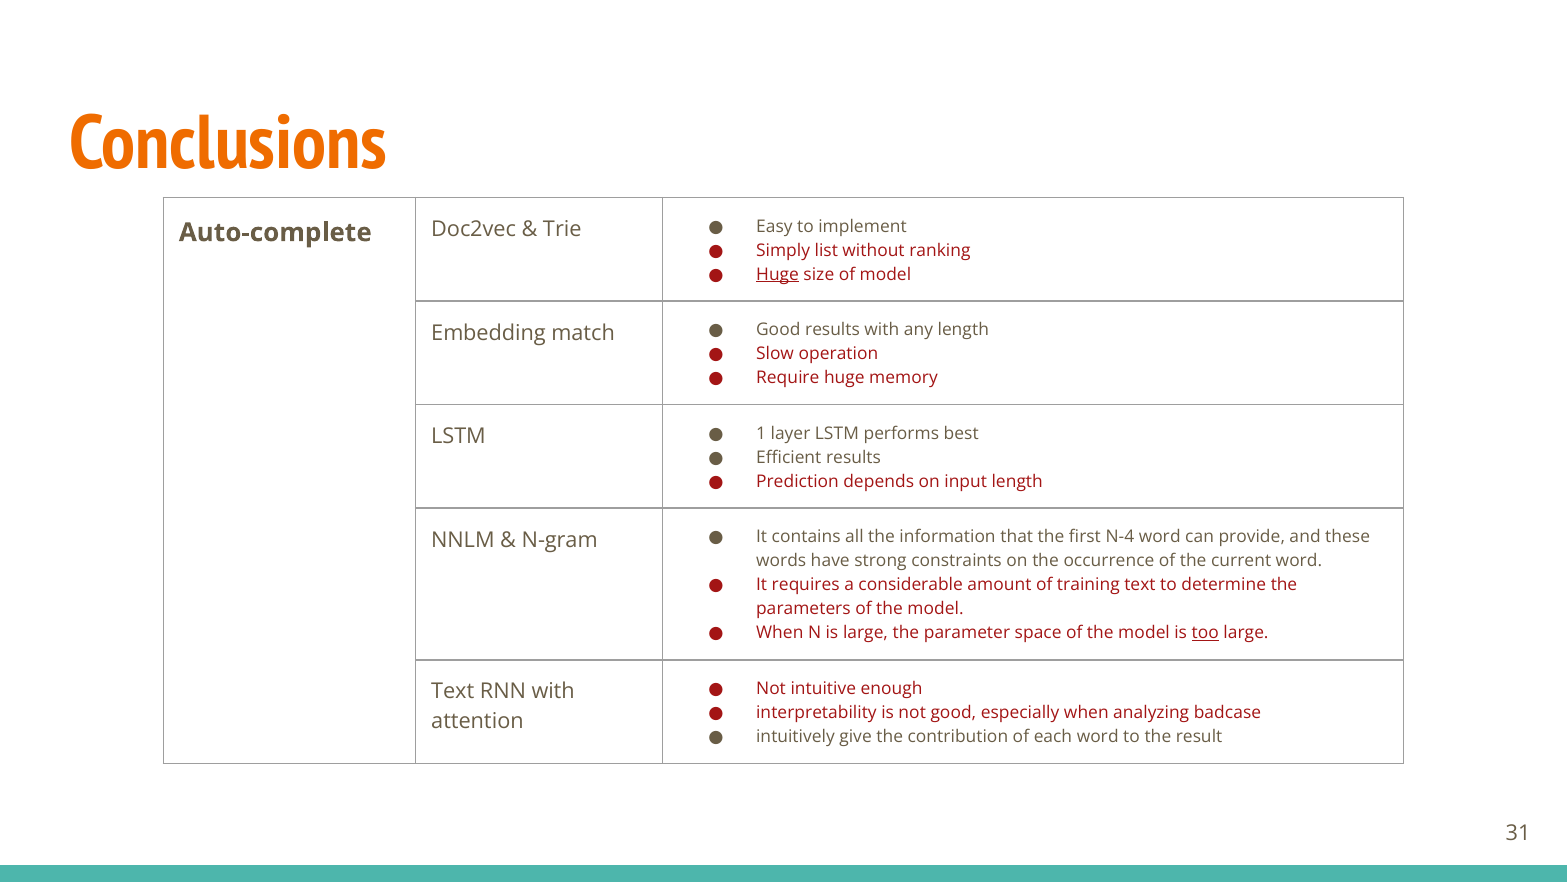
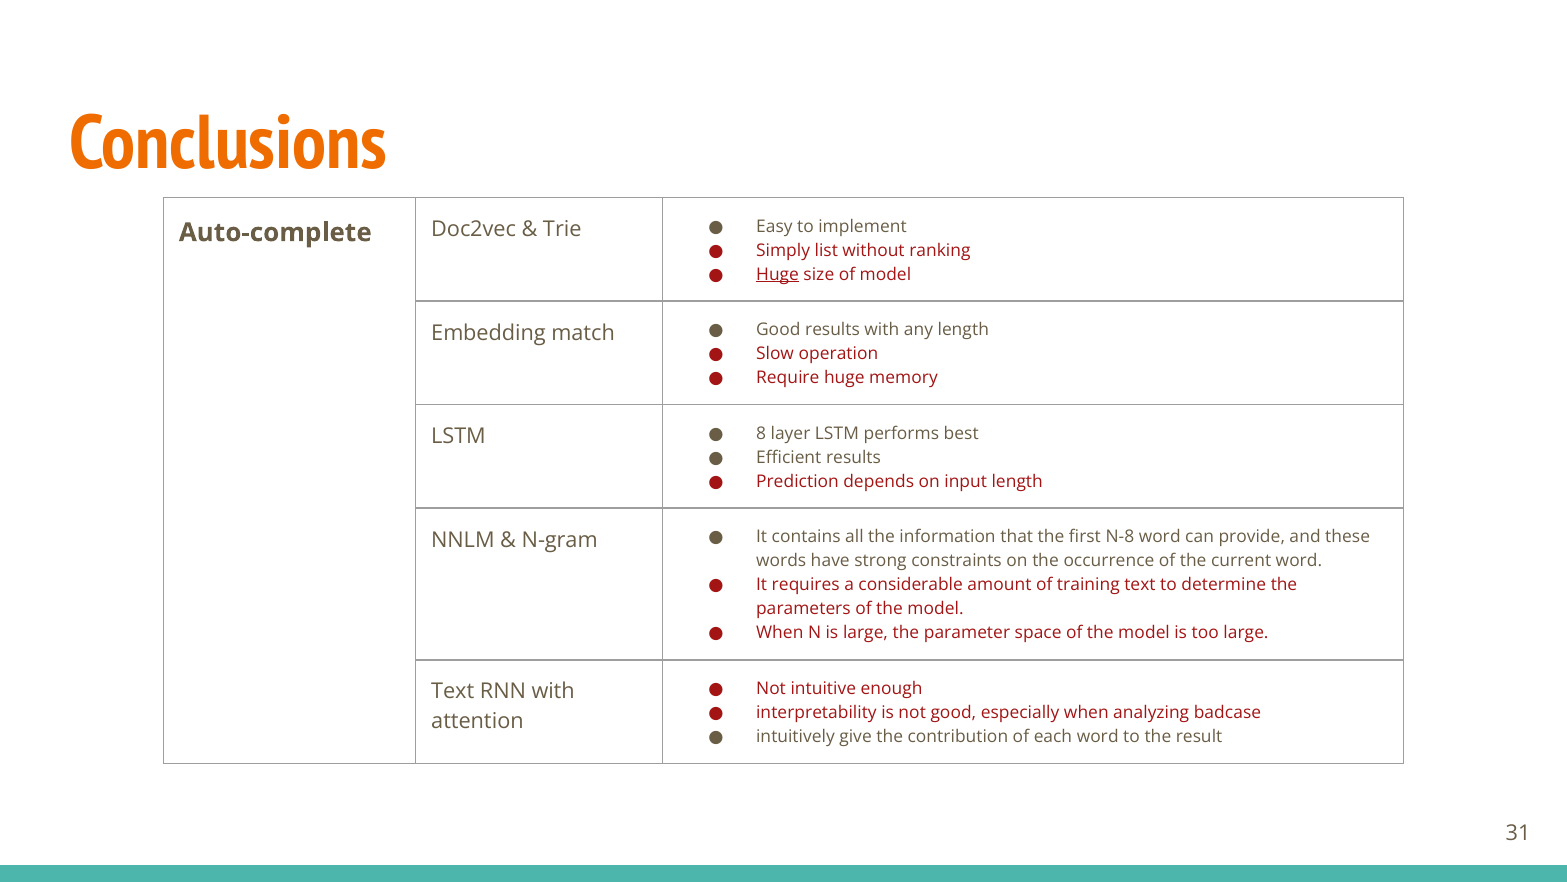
1: 1 -> 8
N-4: N-4 -> N-8
too underline: present -> none
